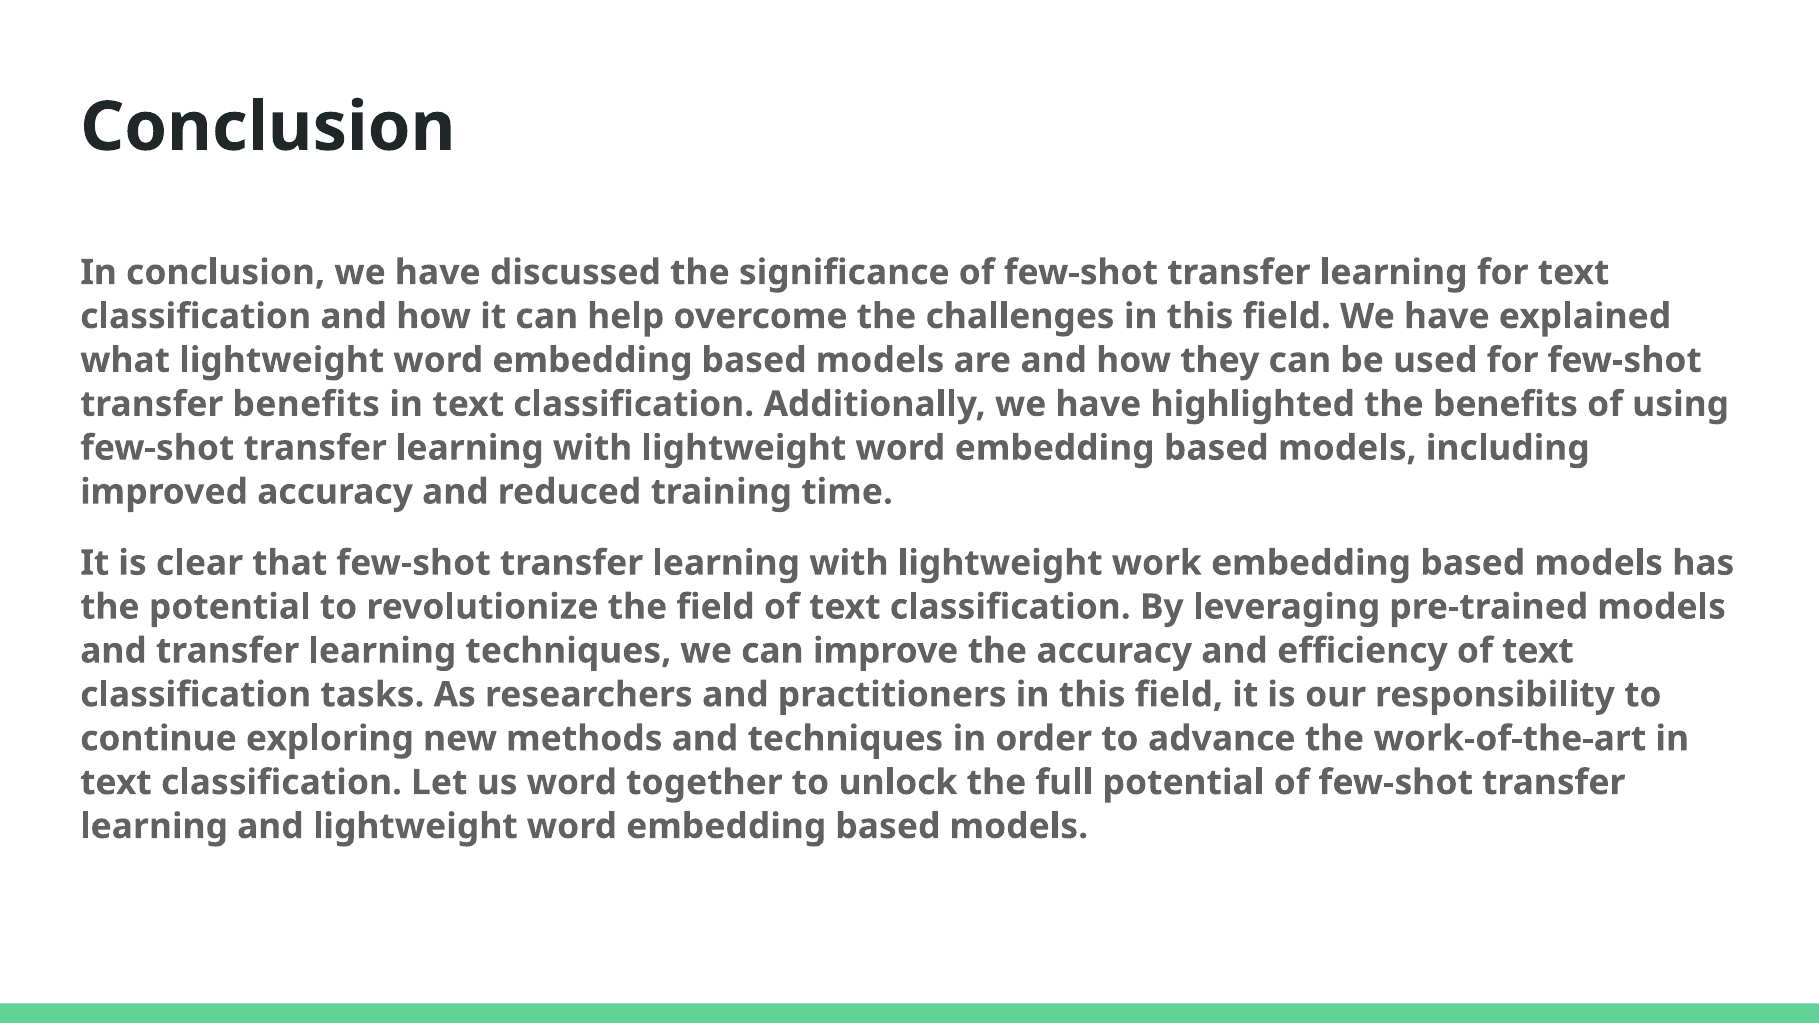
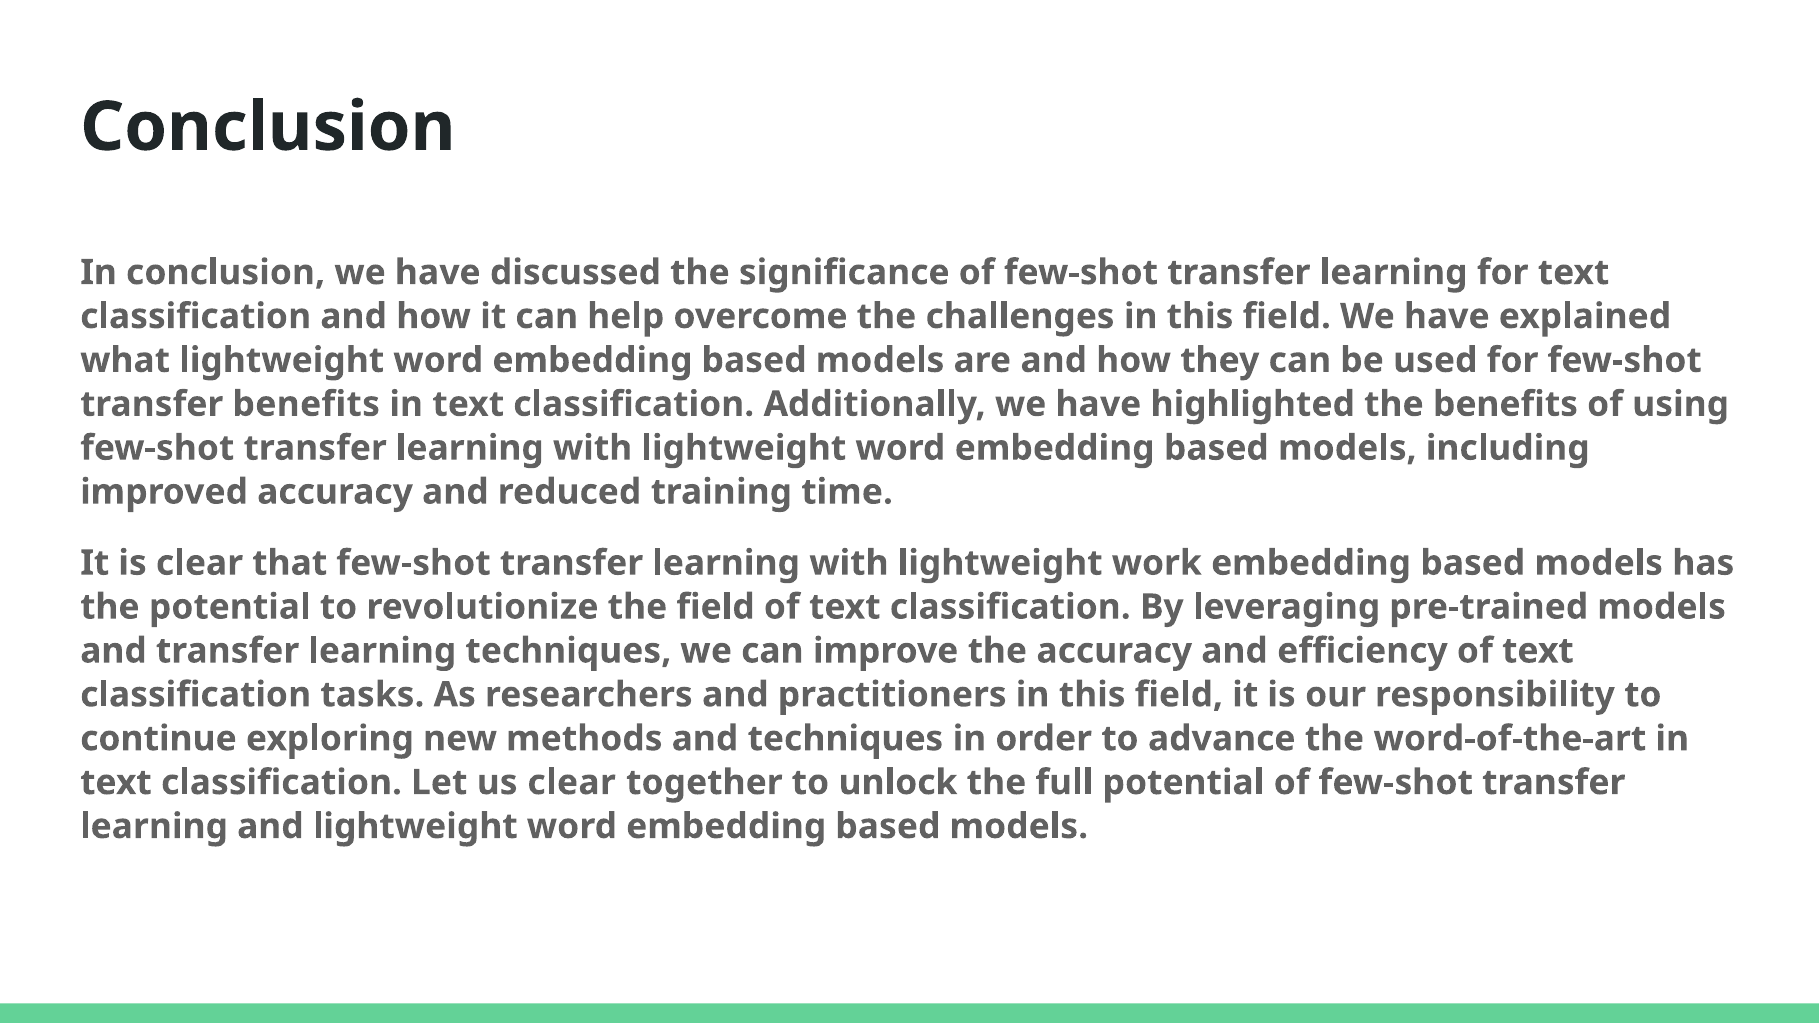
work-of-the-art: work-of-the-art -> word-of-the-art
us word: word -> clear
